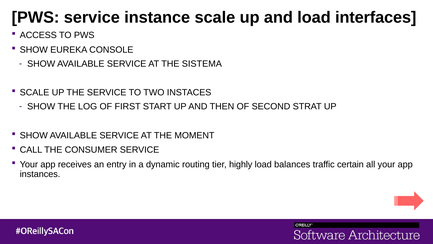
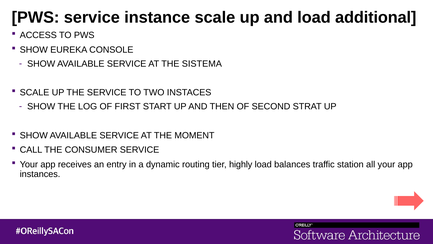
interfaces: interfaces -> additional
certain: certain -> station
